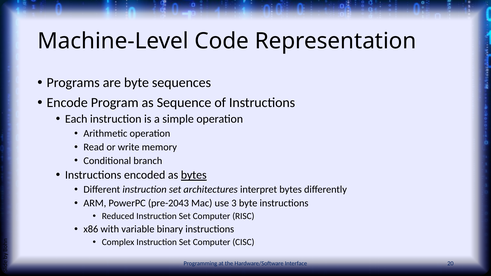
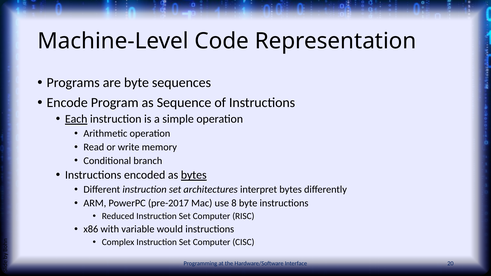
Each underline: none -> present
pre-2043: pre-2043 -> pre-2017
3: 3 -> 8
binary: binary -> would
